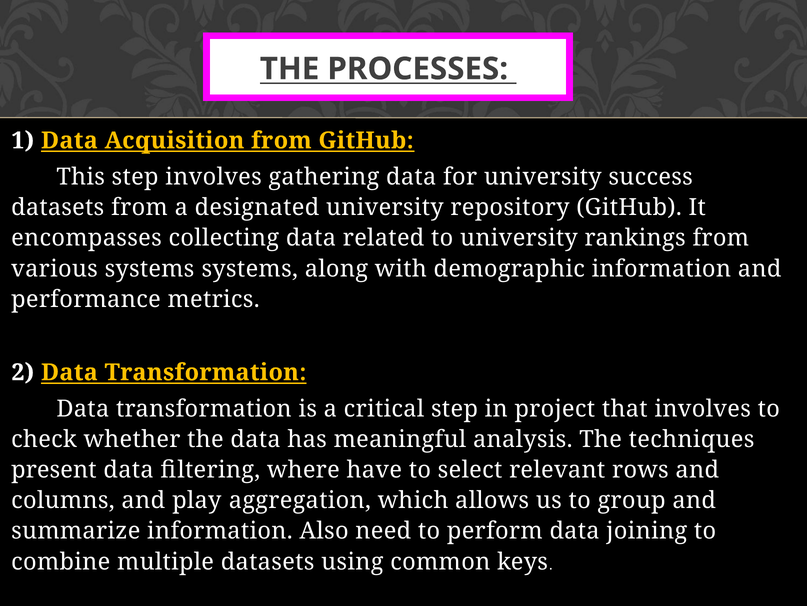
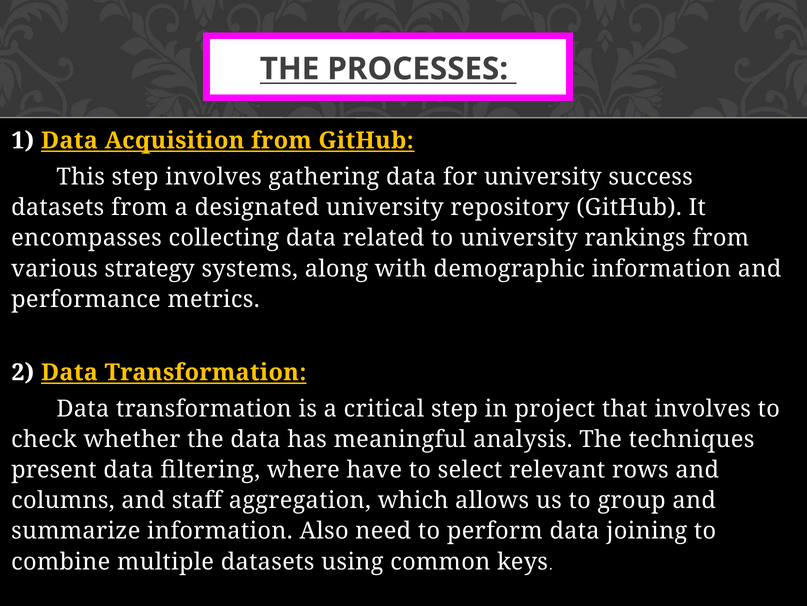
various systems: systems -> strategy
play: play -> staff
